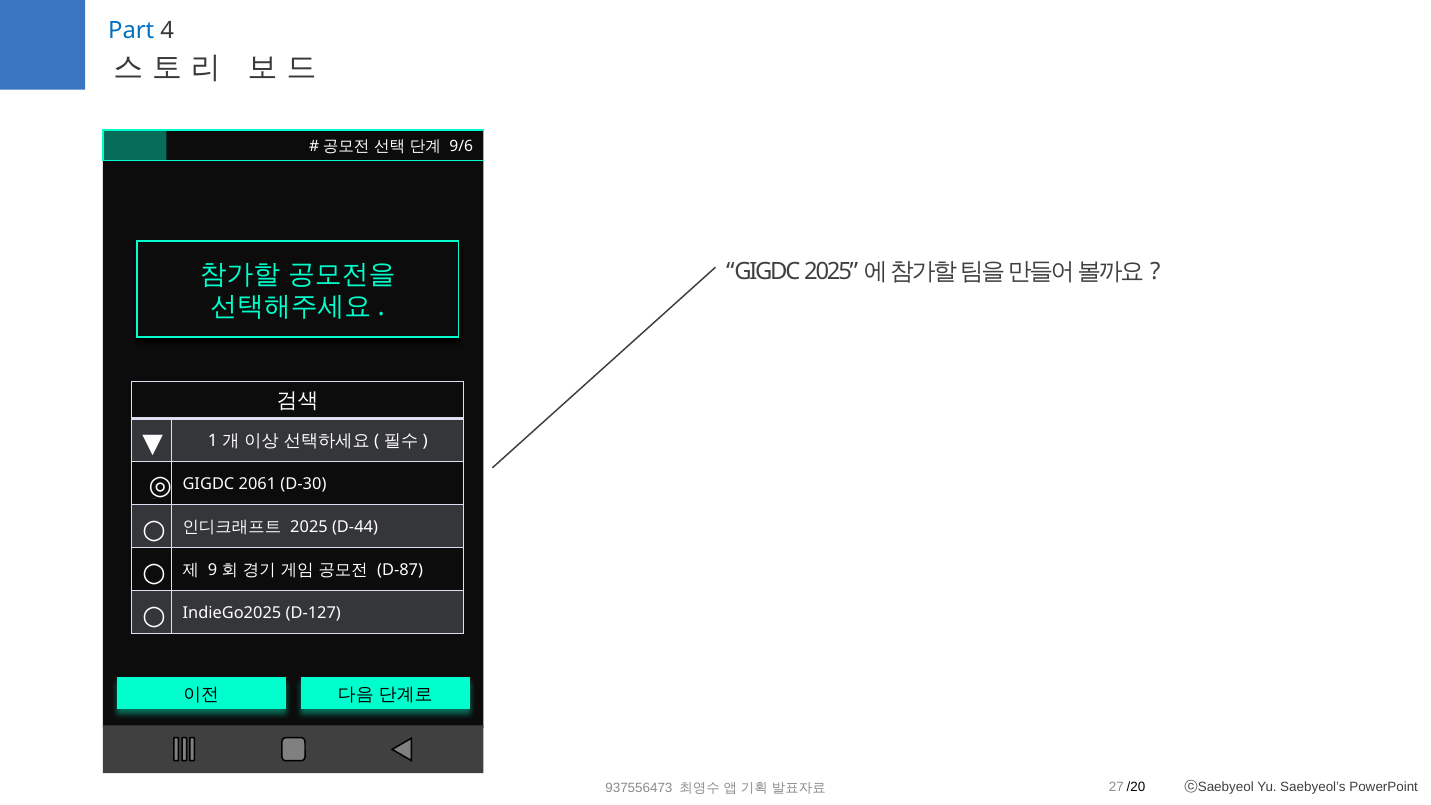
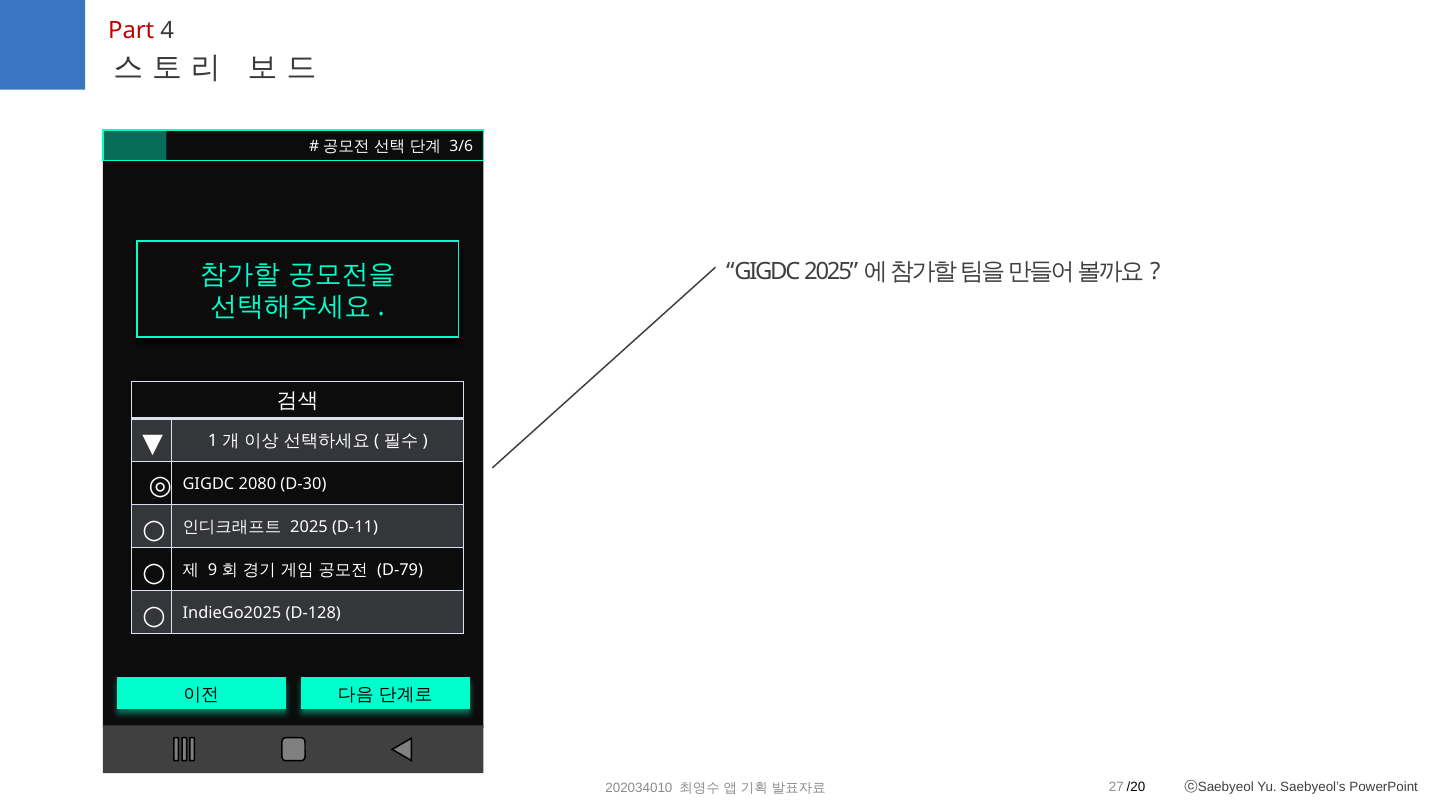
Part colour: blue -> red
9/6: 9/6 -> 3/6
2061: 2061 -> 2080
D-44: D-44 -> D-11
D-87: D-87 -> D-79
D-127: D-127 -> D-128
937556473: 937556473 -> 202034010
